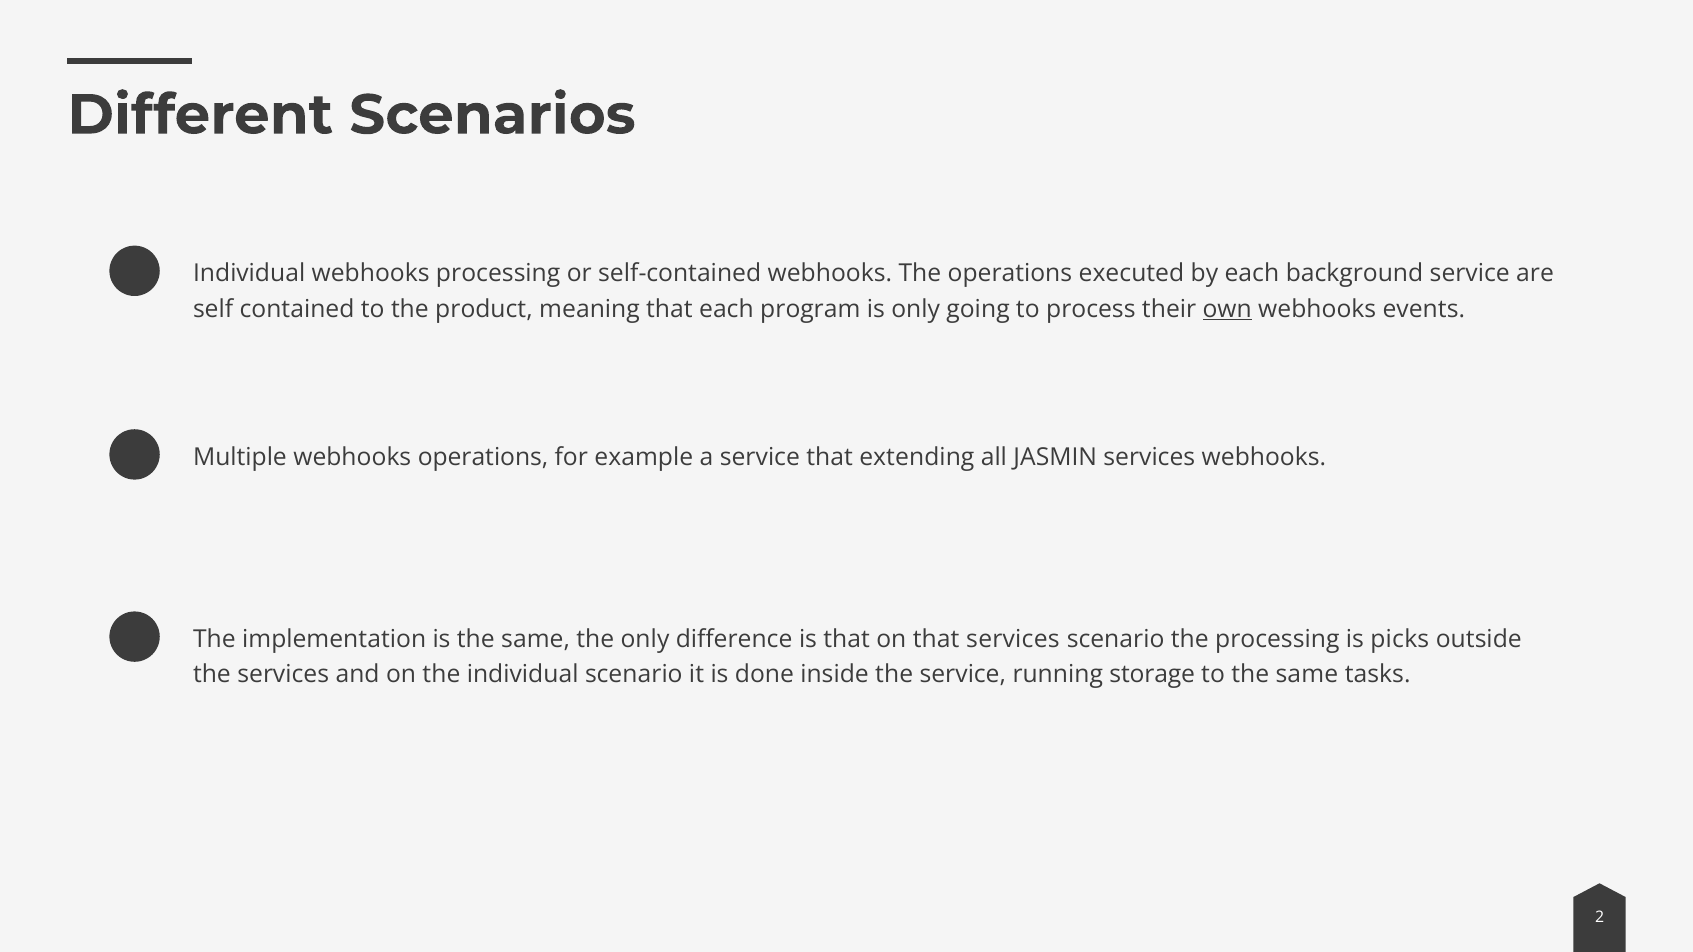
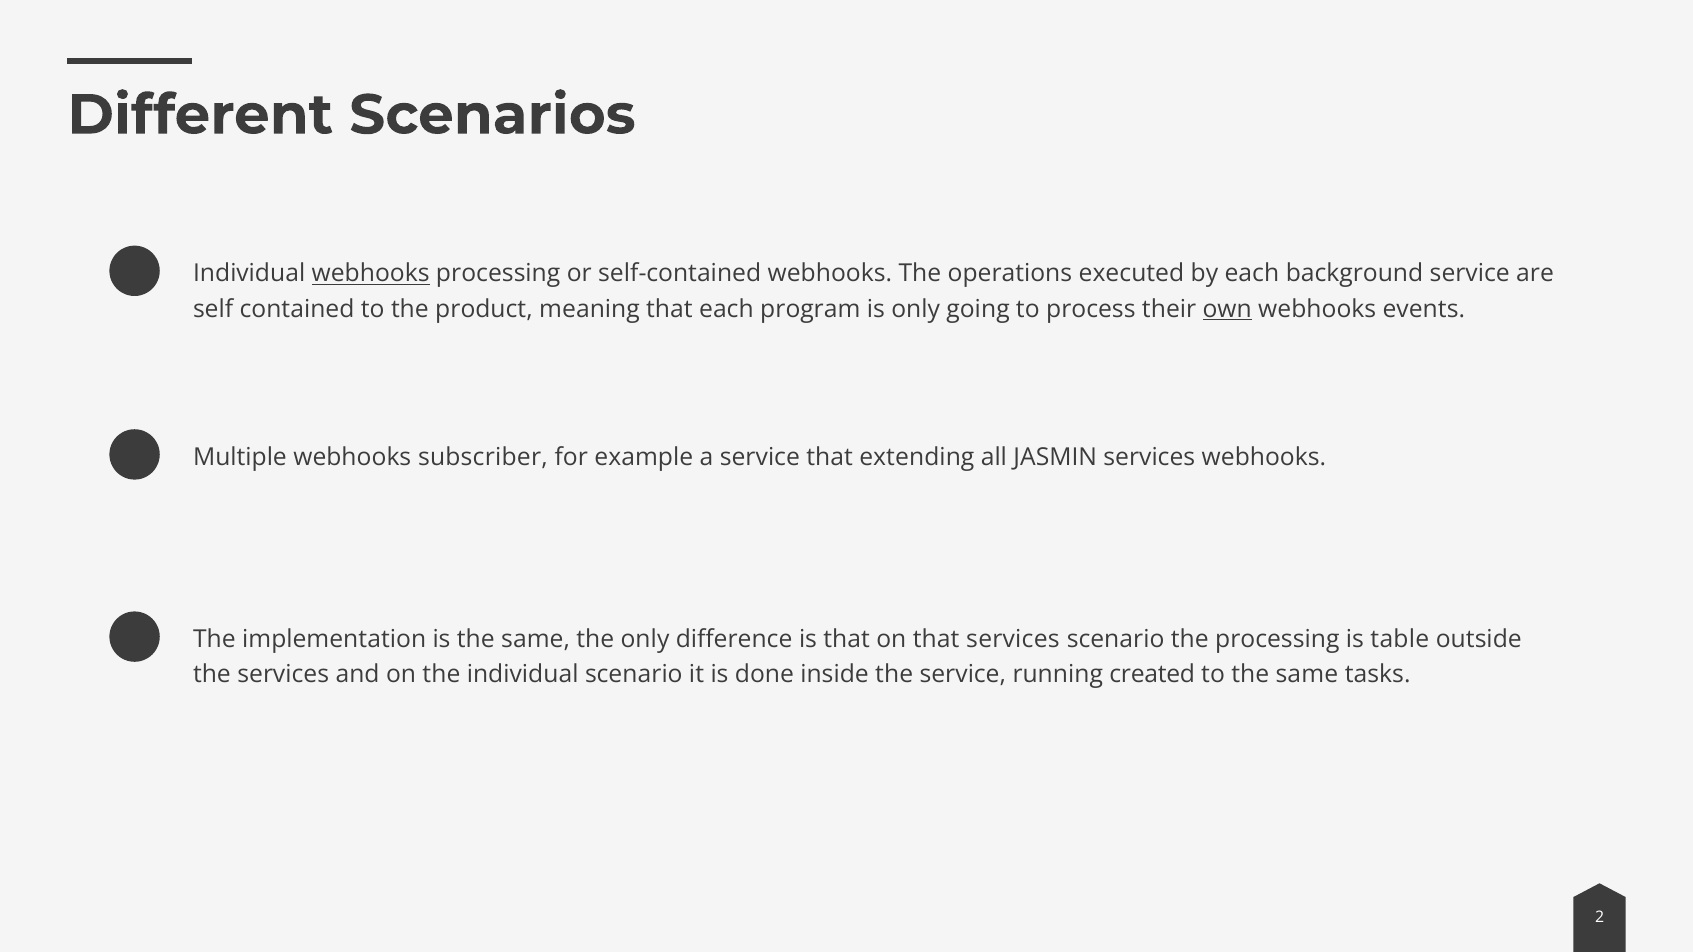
webhooks at (371, 274) underline: none -> present
webhooks operations: operations -> subscriber
picks: picks -> table
storage: storage -> created
